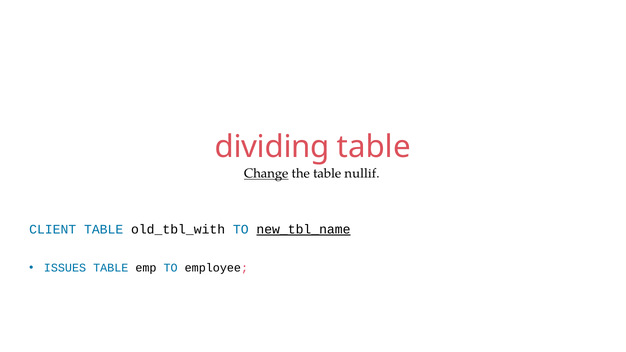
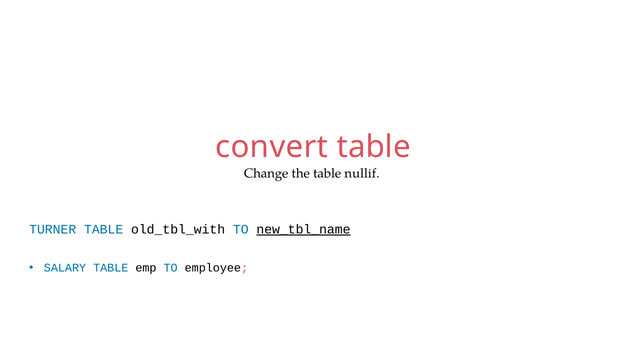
dividing: dividing -> convert
Change underline: present -> none
CLIENT: CLIENT -> TURNER
ISSUES: ISSUES -> SALARY
